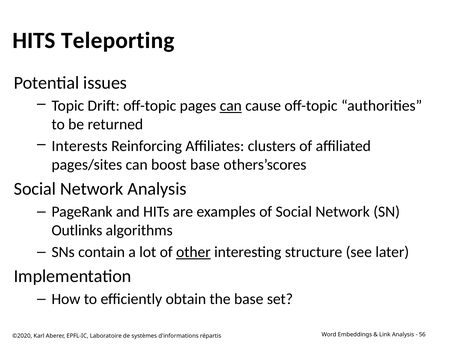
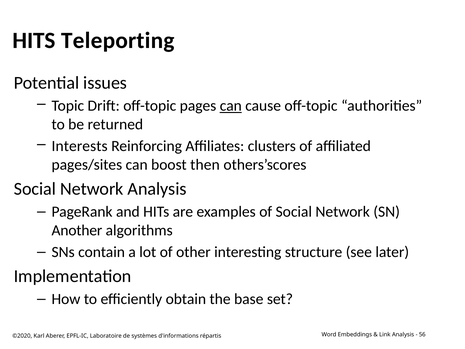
boost base: base -> then
Outlinks: Outlinks -> Another
other underline: present -> none
